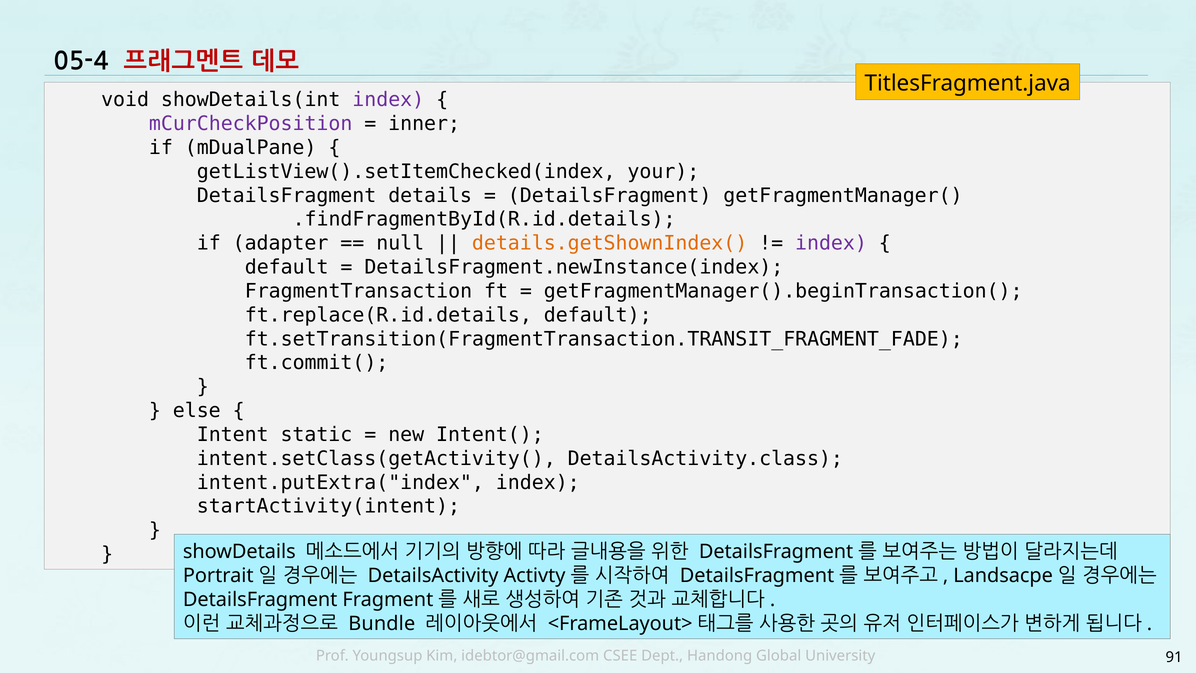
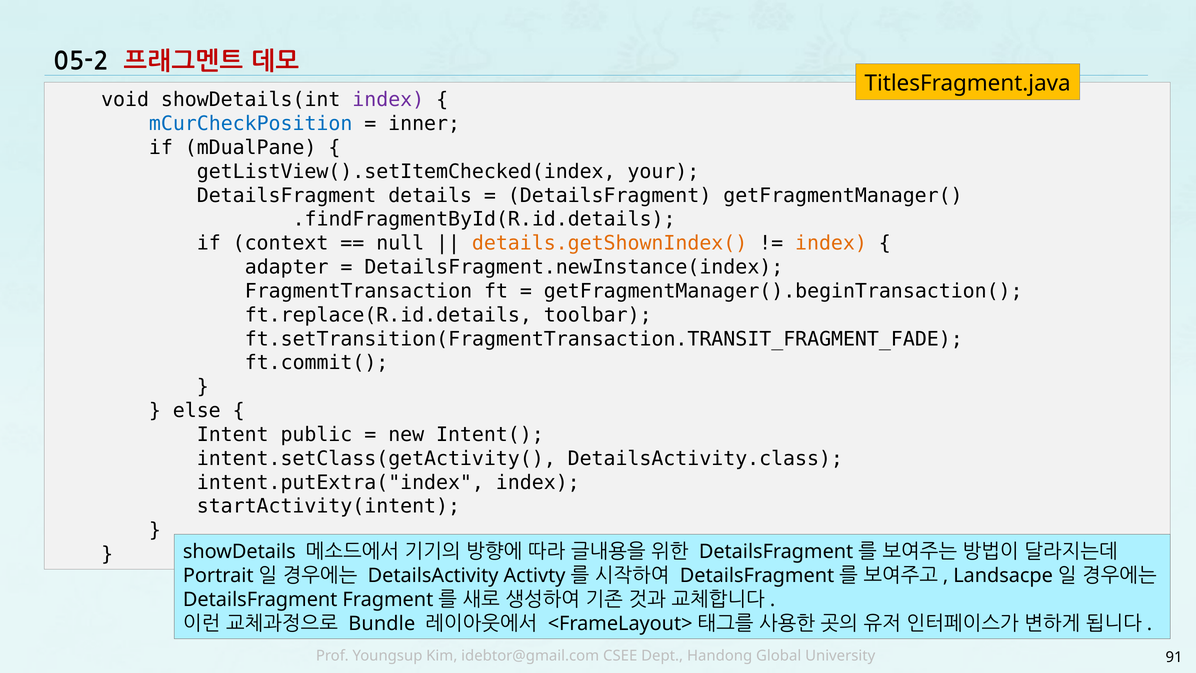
05-4: 05-4 -> 05-2
mCurCheckPosition colour: purple -> blue
adapter: adapter -> context
index at (831, 243) colour: purple -> orange
default at (287, 267): default -> adapter
ft.replace(R.id.details default: default -> toolbar
static: static -> public
